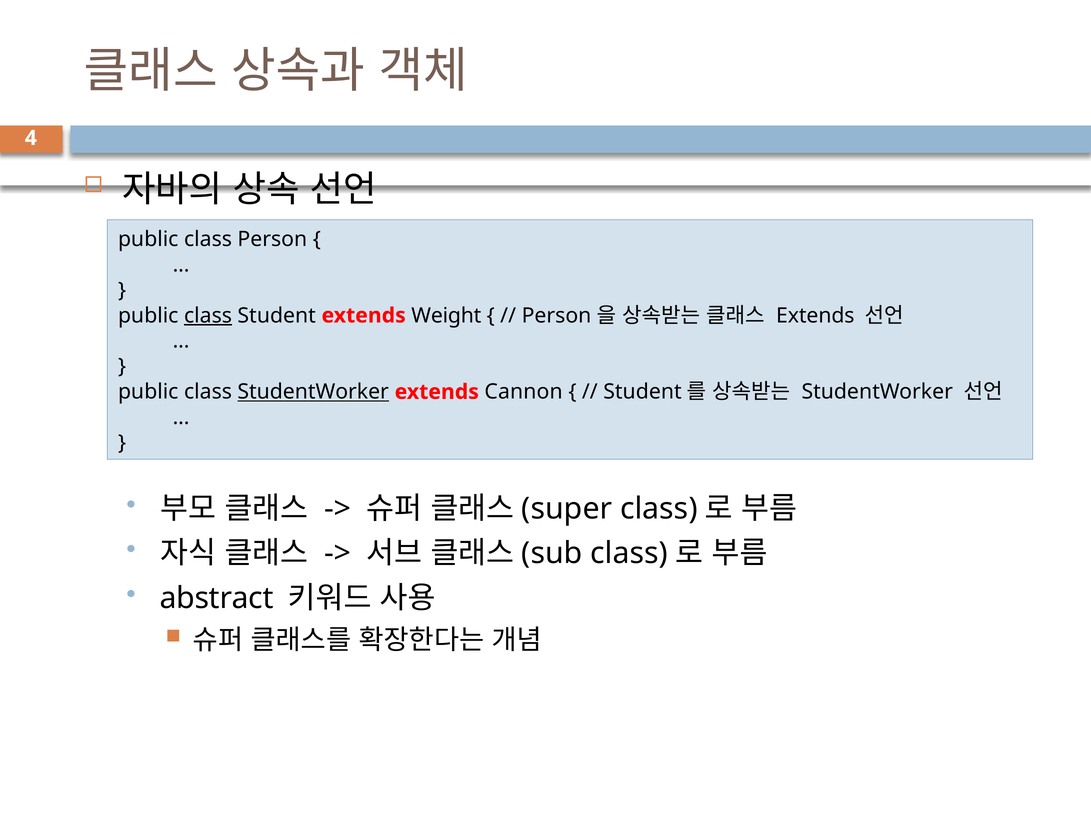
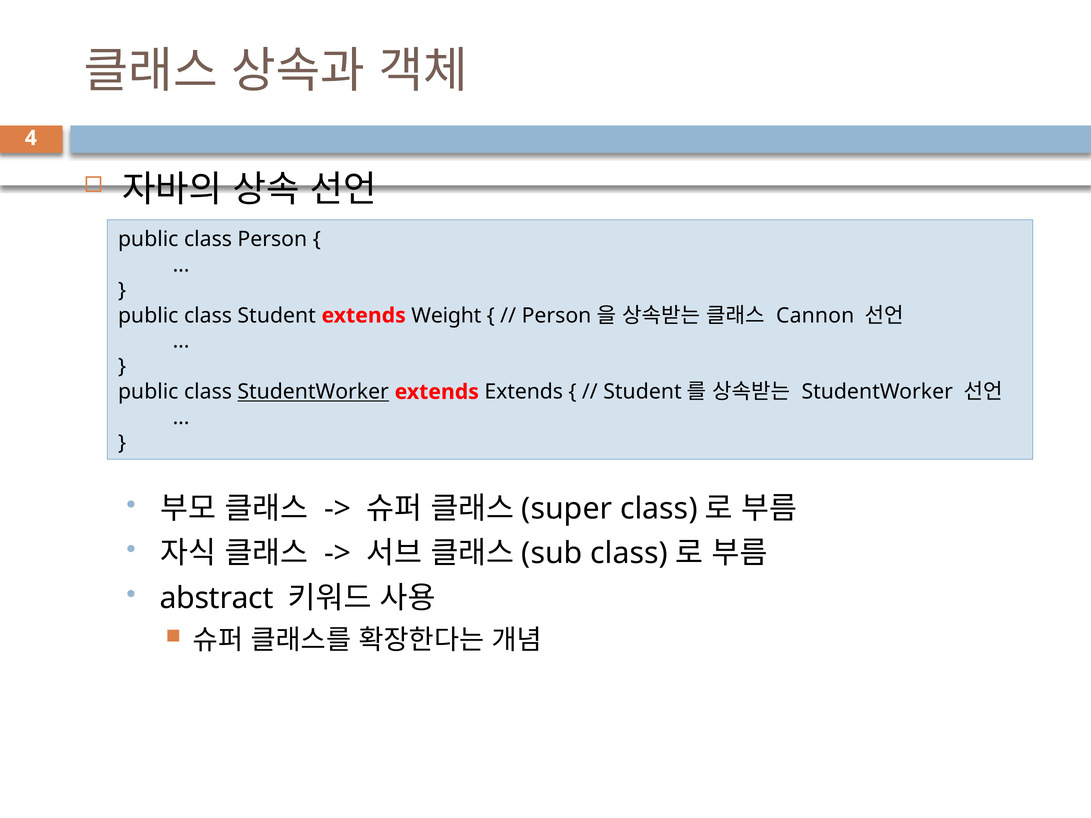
class at (208, 316) underline: present -> none
Extends at (815, 316): Extends -> Cannon
extends Cannon: Cannon -> Extends
